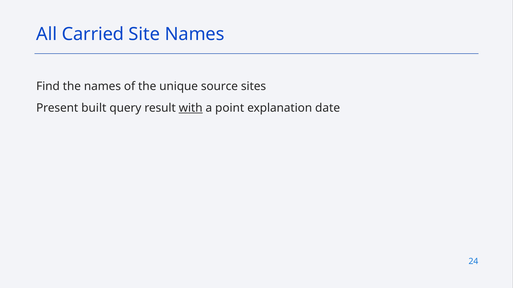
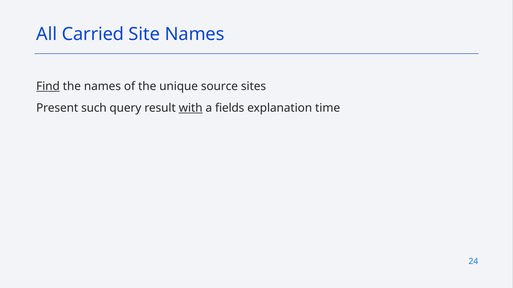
Find underline: none -> present
built: built -> such
point: point -> fields
date: date -> time
